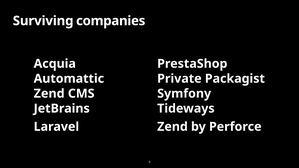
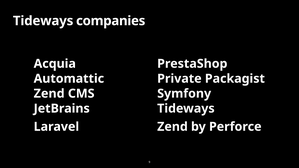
Surviving at (43, 21): Surviving -> Tideways
